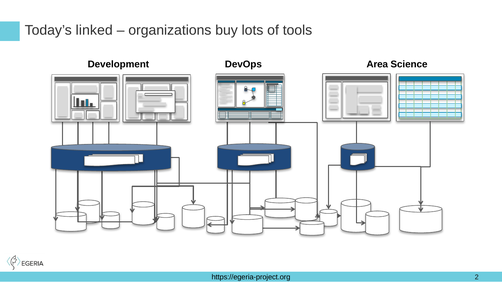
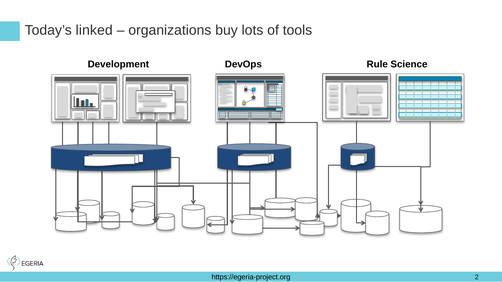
Area: Area -> Rule
